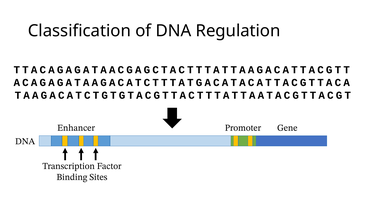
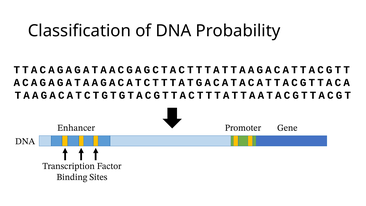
Regulation: Regulation -> Probability
